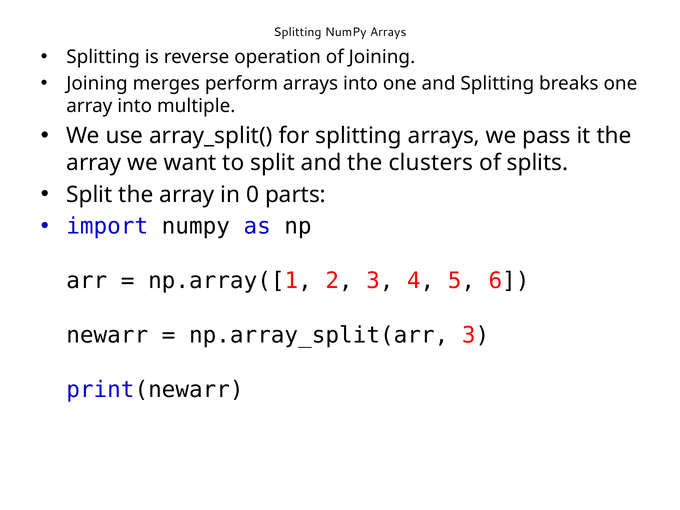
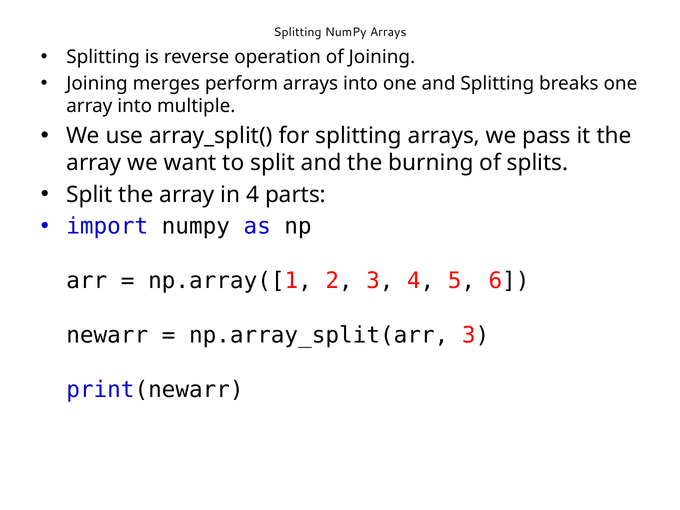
clusters: clusters -> burning
in 0: 0 -> 4
